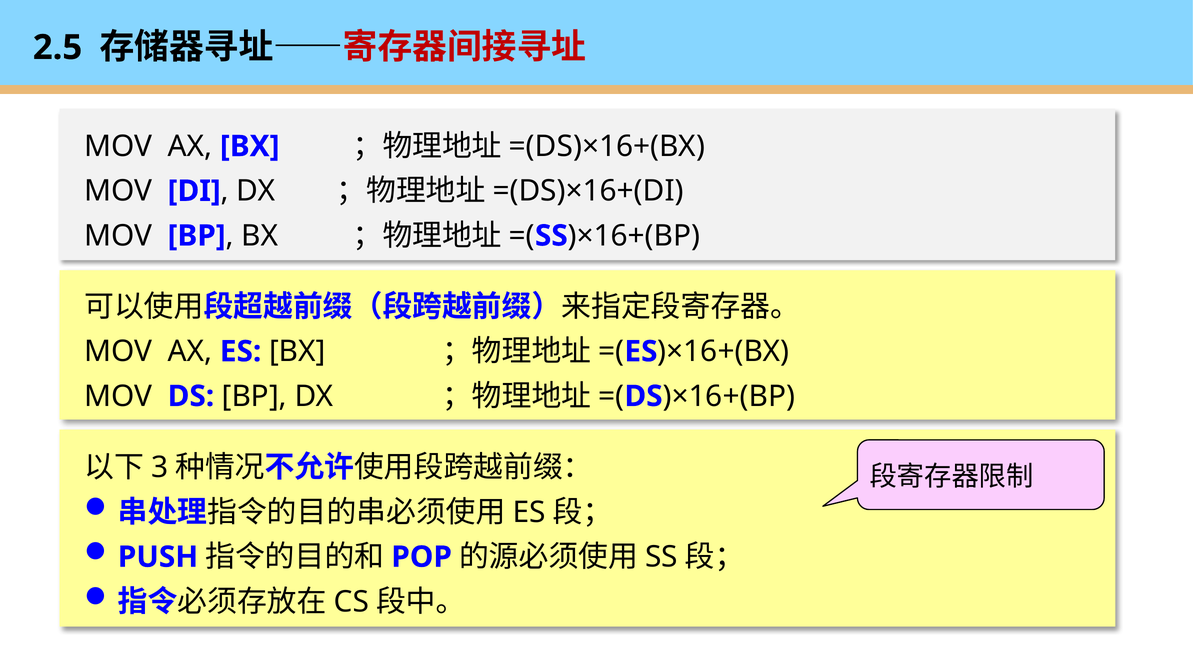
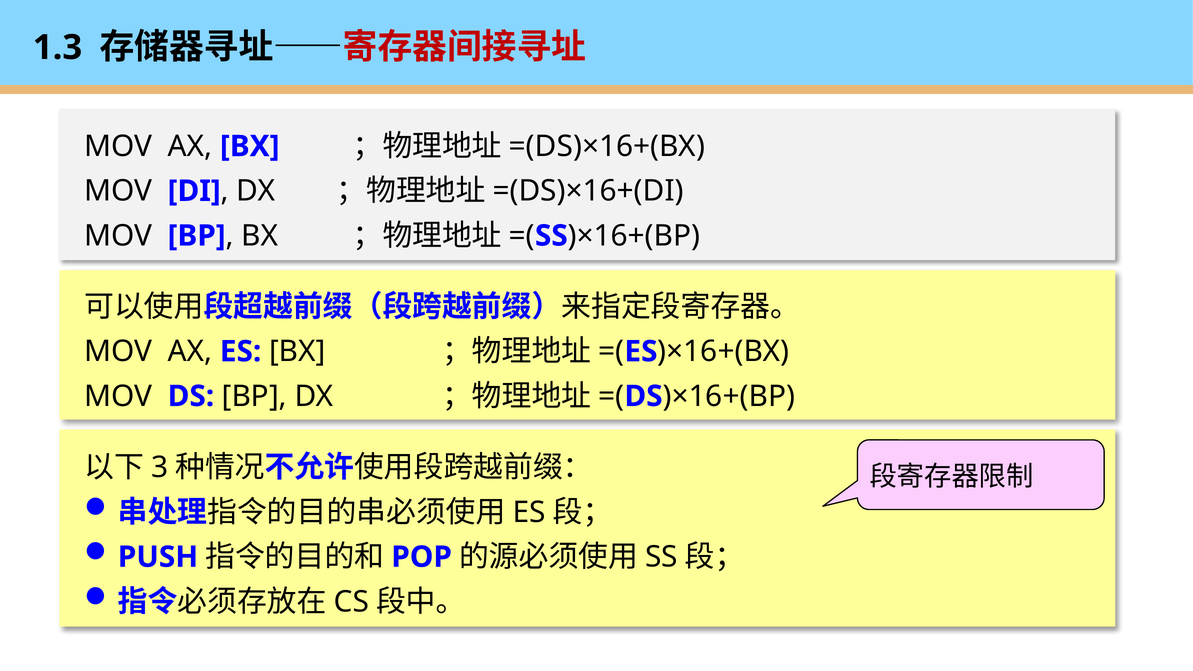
2.5: 2.5 -> 1.3
